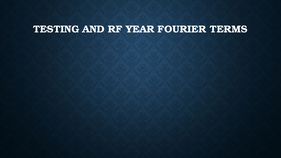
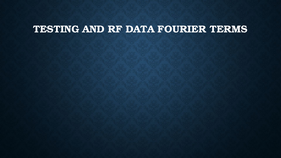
YEAR: YEAR -> DATA
